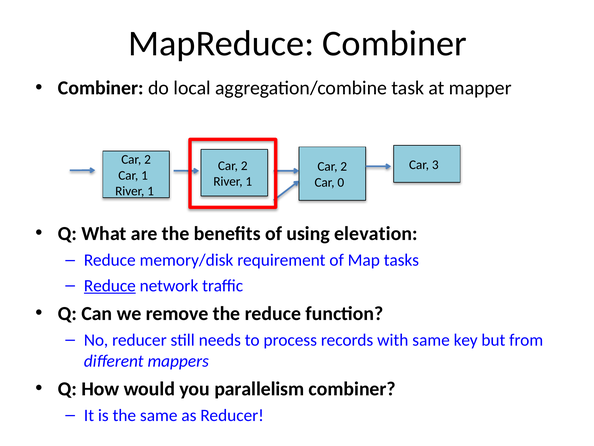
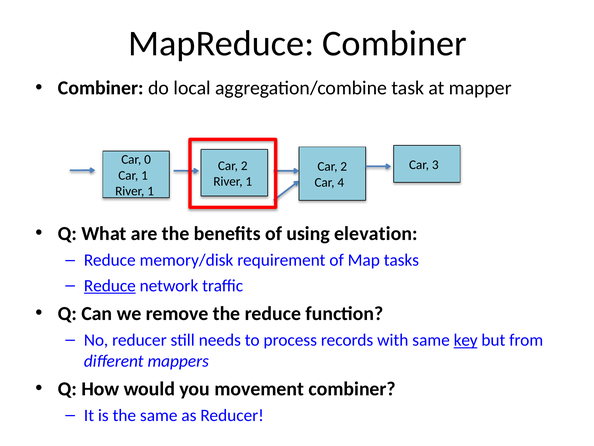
2 at (148, 159): 2 -> 0
0: 0 -> 4
key underline: none -> present
parallelism: parallelism -> movement
